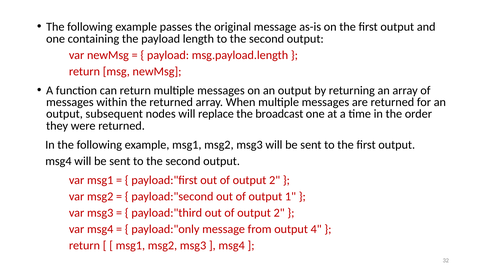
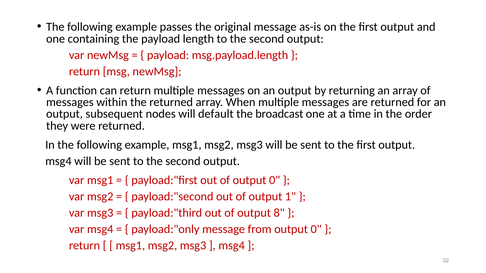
replace: replace -> default
2 at (275, 180): 2 -> 0
2 at (279, 213): 2 -> 8
from output 4: 4 -> 0
